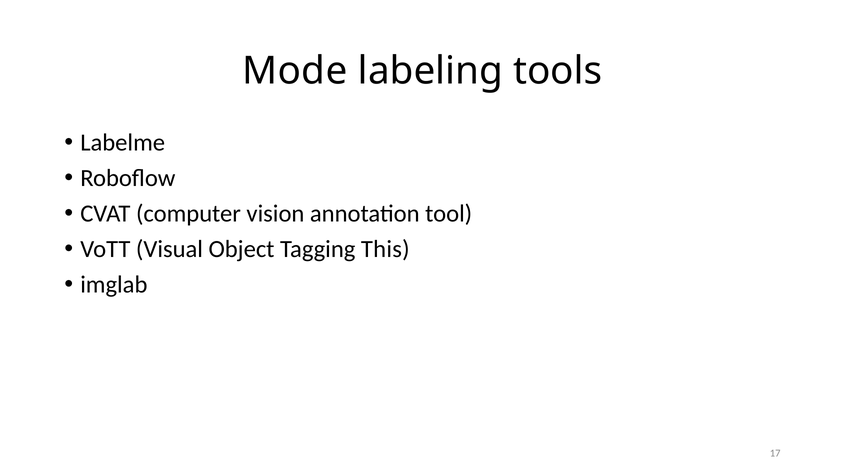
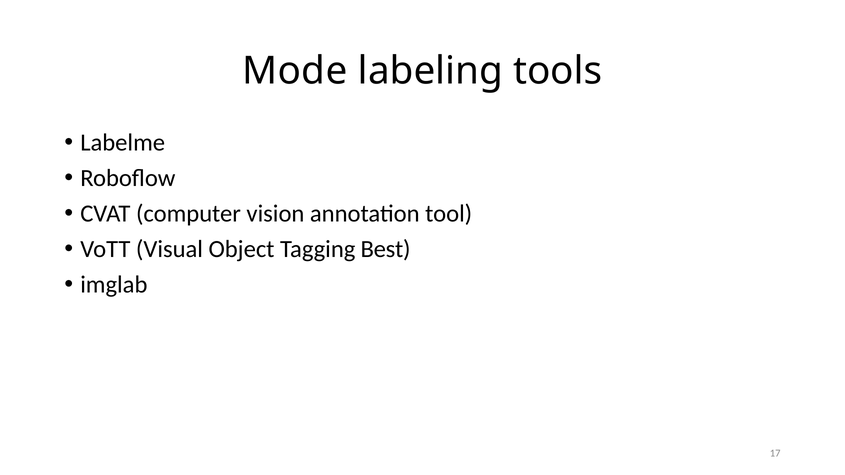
This: This -> Best
